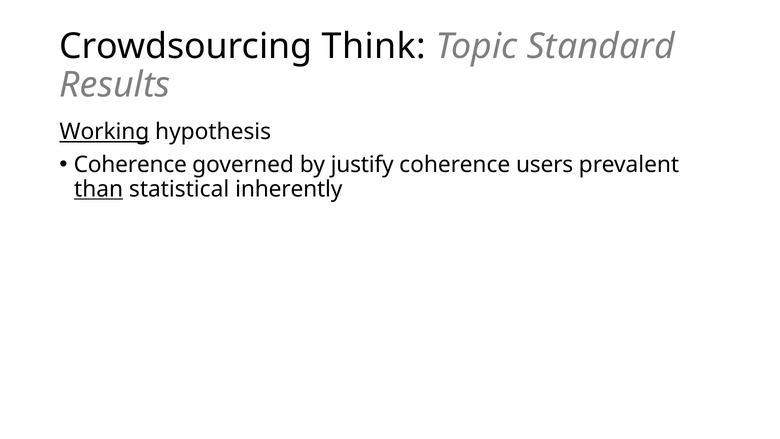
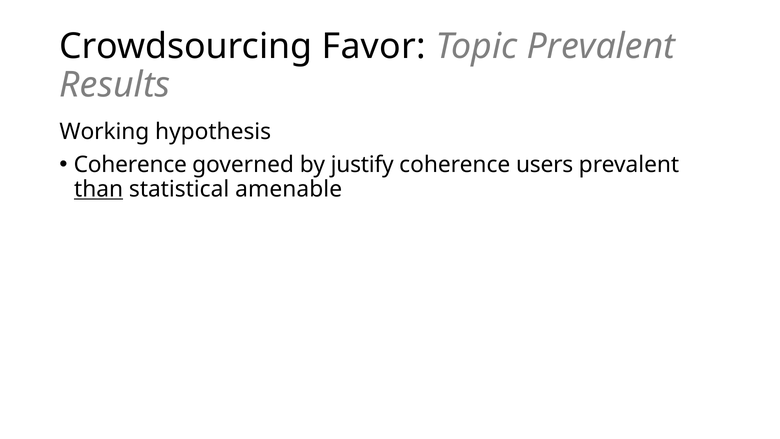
Think: Think -> Favor
Topic Standard: Standard -> Prevalent
Working underline: present -> none
inherently: inherently -> amenable
